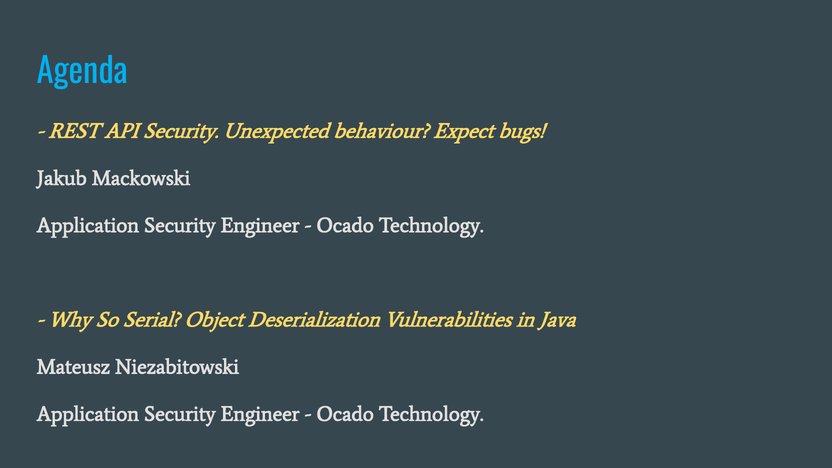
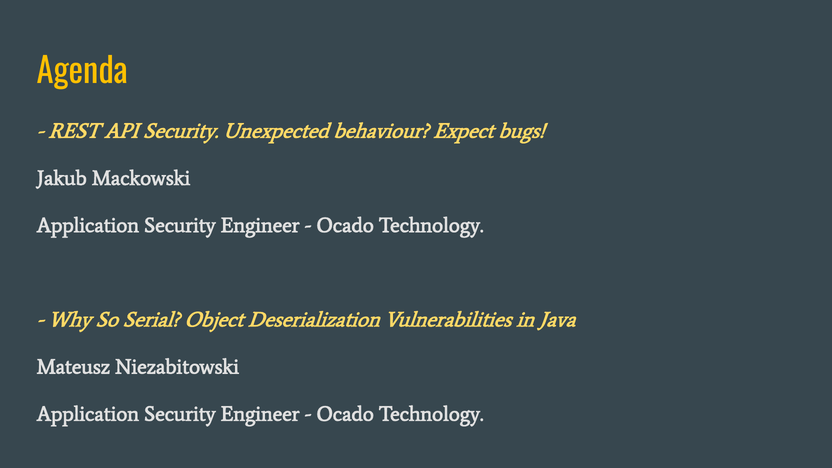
Agenda colour: light blue -> yellow
